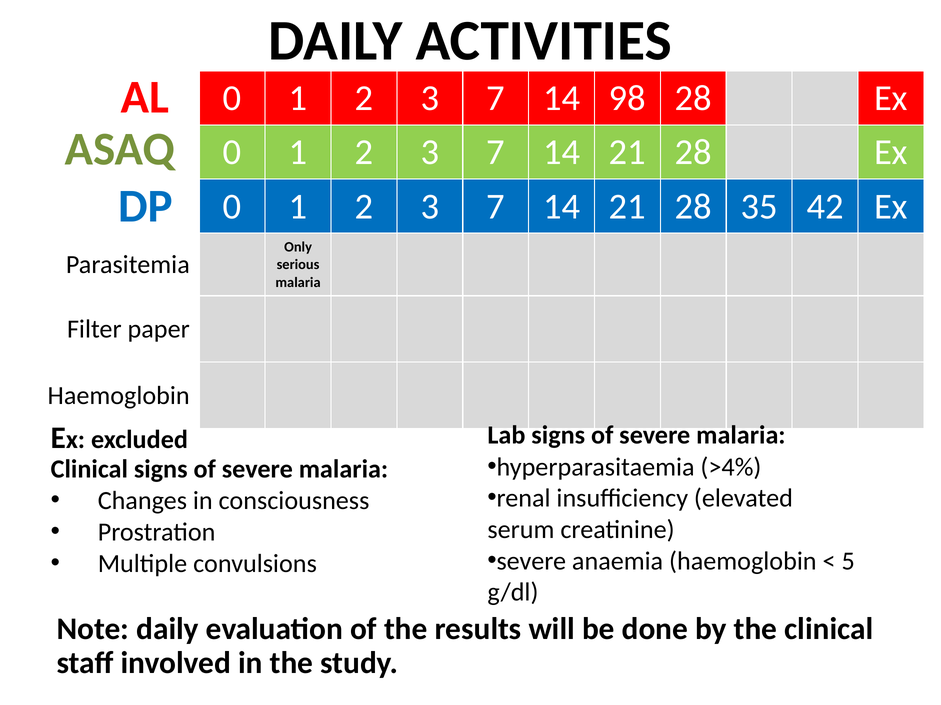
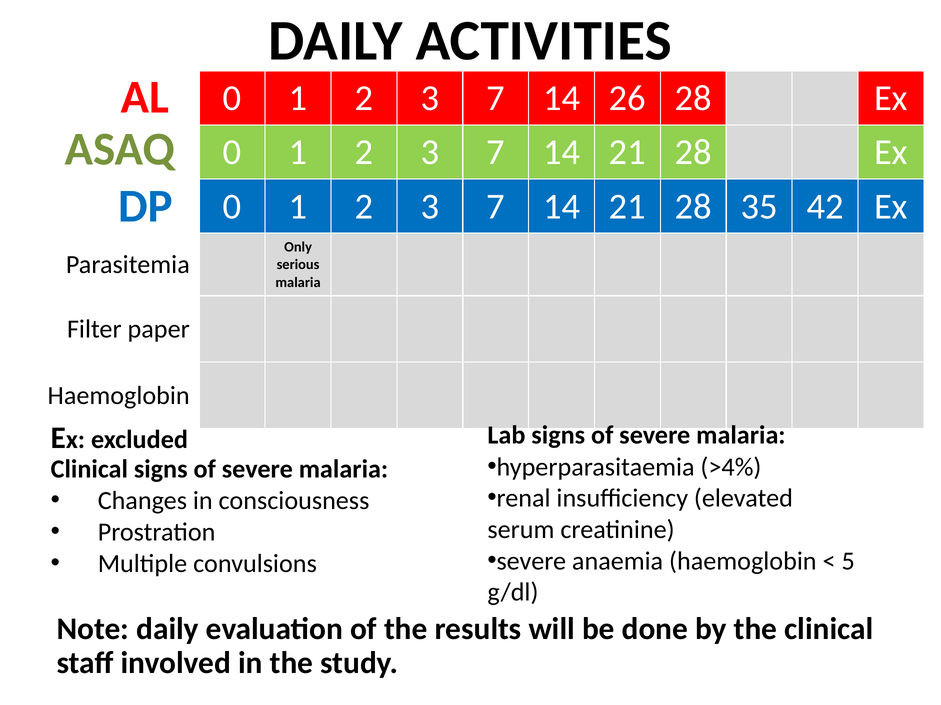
98: 98 -> 26
